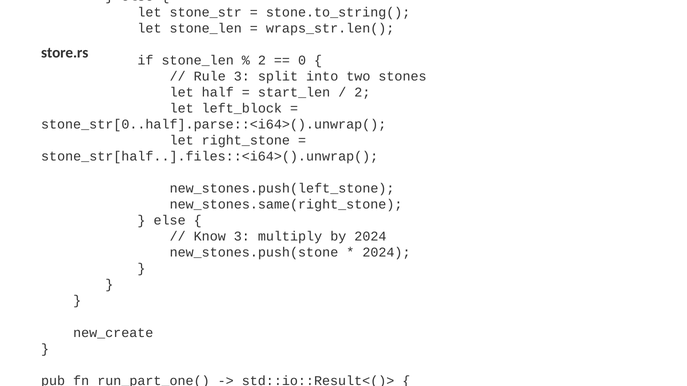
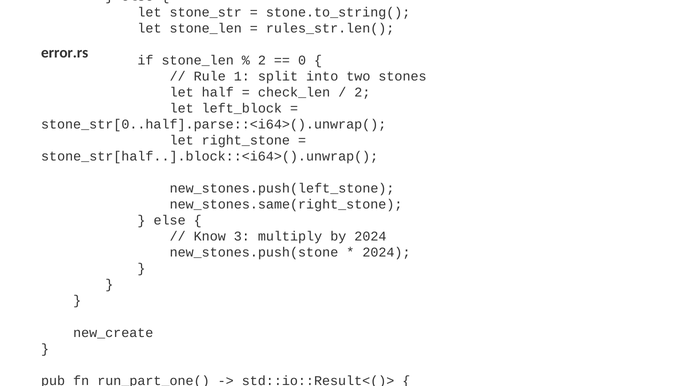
wraps_str.len(: wraps_str.len( -> rules_str.len(
store.rs: store.rs -> error.rs
3 at (242, 76): 3 -> 1
start_len: start_len -> check_len
stone_str[half..].files::<i64>().unwrap(: stone_str[half..].files::<i64>().unwrap( -> stone_str[half..].block::<i64>().unwrap(
